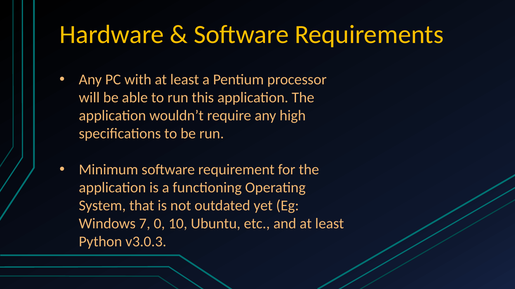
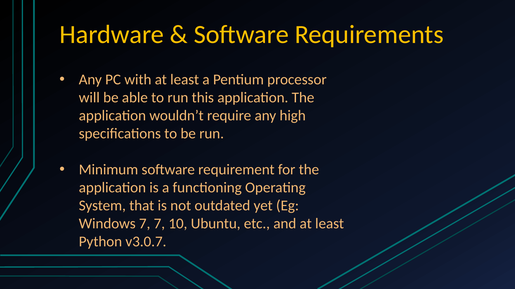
7 0: 0 -> 7
v3.0.3: v3.0.3 -> v3.0.7
